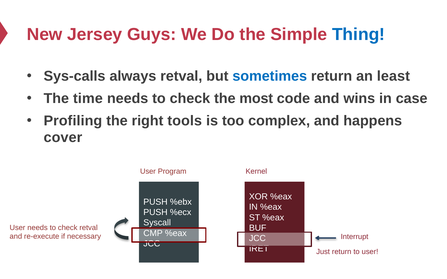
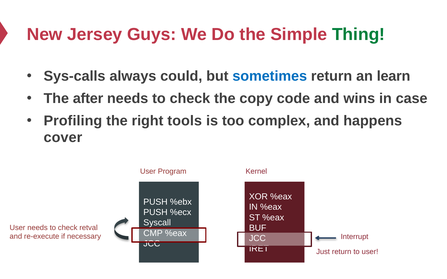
Thing colour: blue -> green
always retval: retval -> could
least: least -> learn
time: time -> after
most: most -> copy
